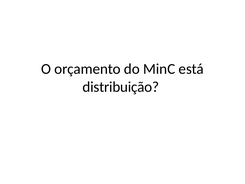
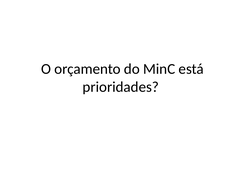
distribuição: distribuição -> prioridades
